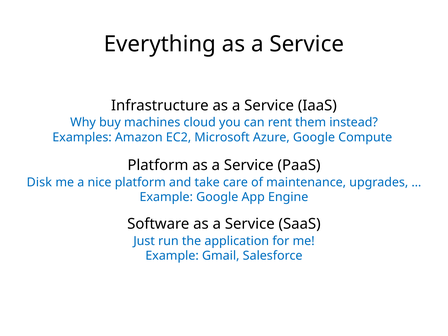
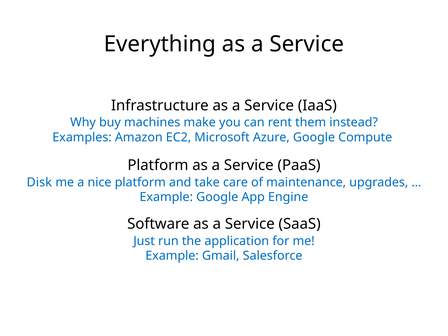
cloud: cloud -> make
